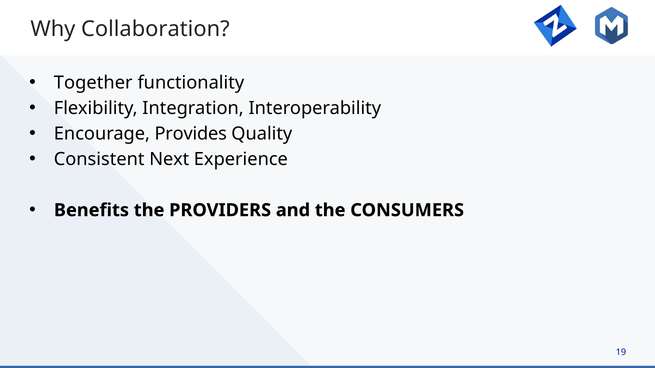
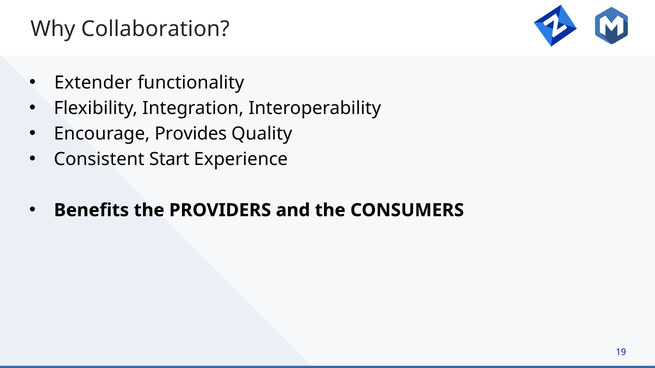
Together: Together -> Extender
Next: Next -> Start
